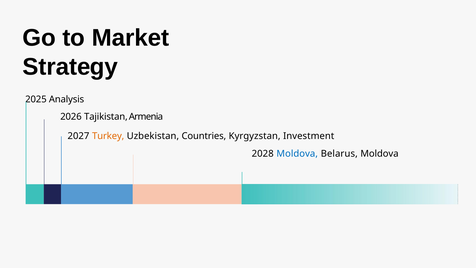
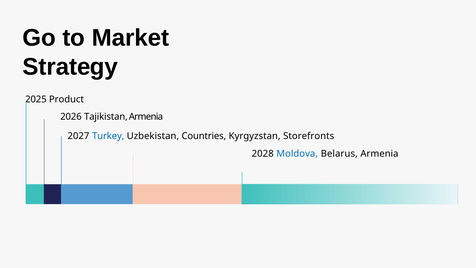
Analysis: Analysis -> Product
Turkey colour: orange -> blue
Investment: Investment -> Storefronts
Belarus Moldova: Moldova -> Armenia
